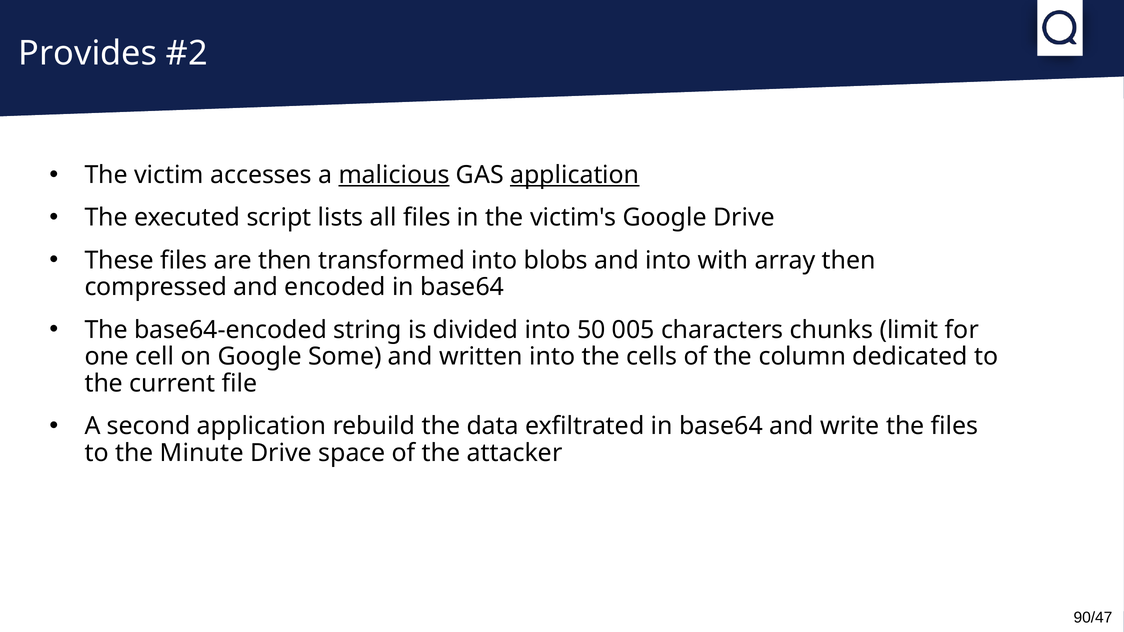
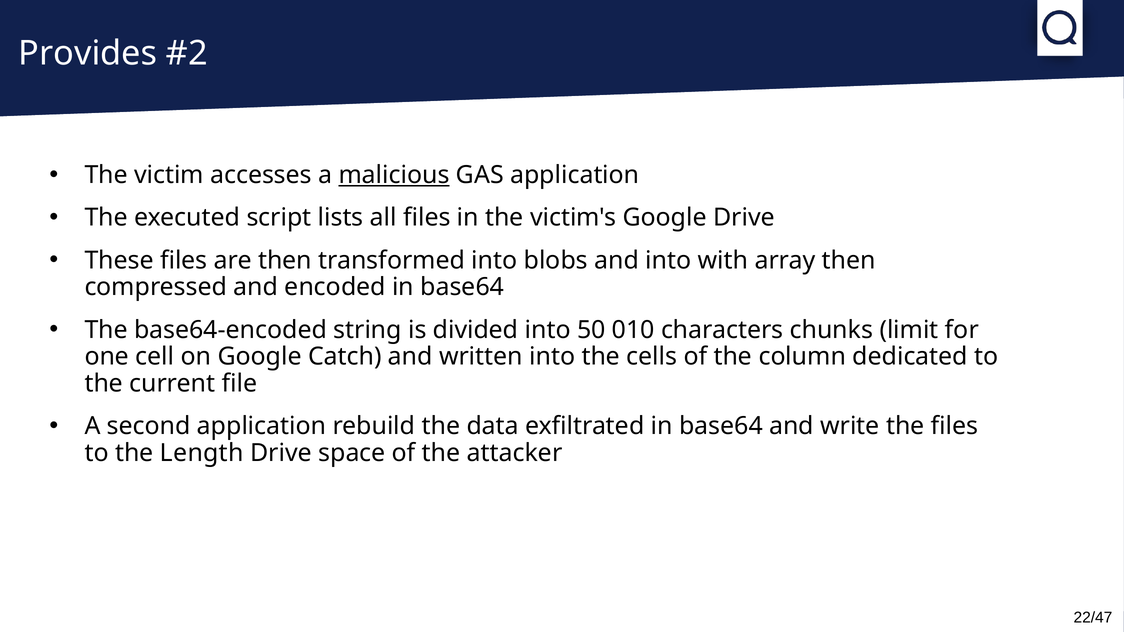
application at (575, 175) underline: present -> none
005: 005 -> 010
Some: Some -> Catch
Minute: Minute -> Length
90/47: 90/47 -> 22/47
